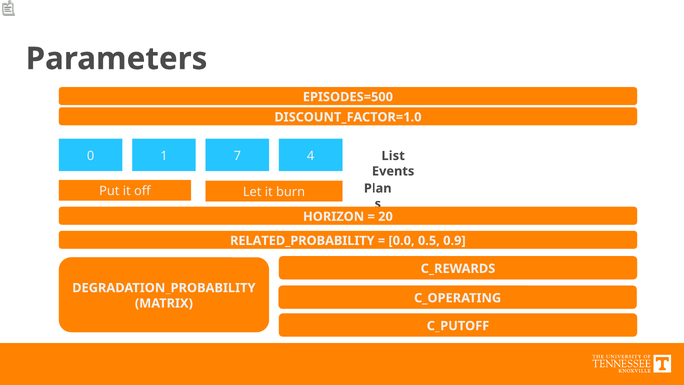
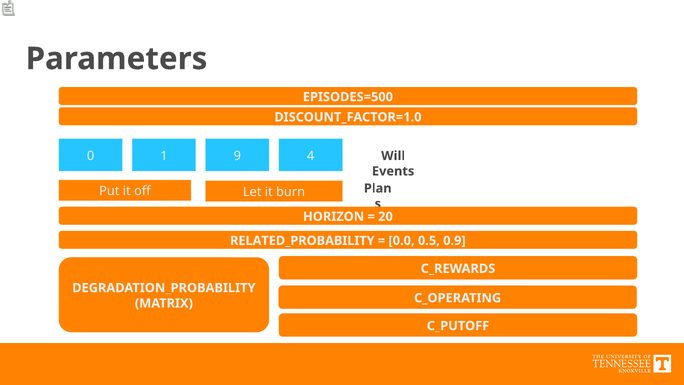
7: 7 -> 9
List: List -> Will
